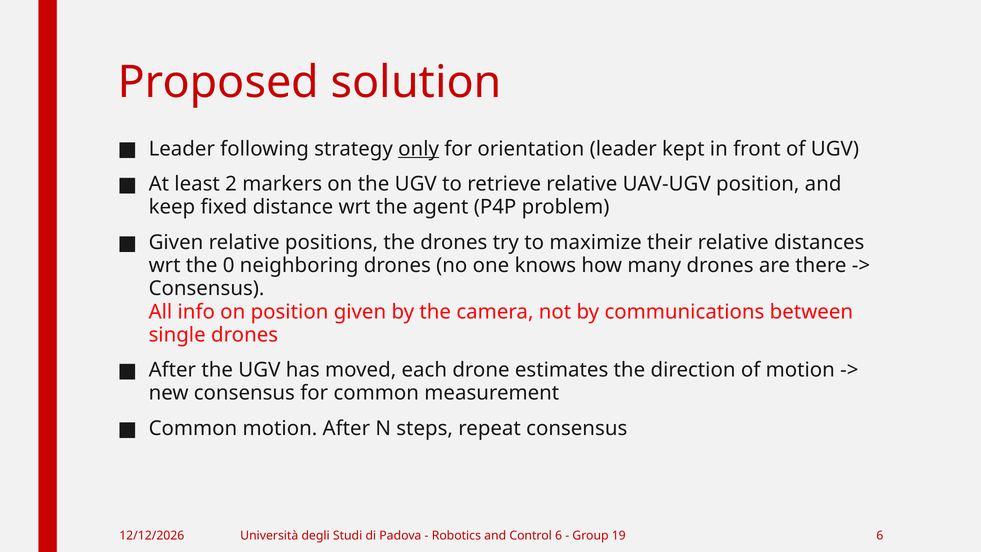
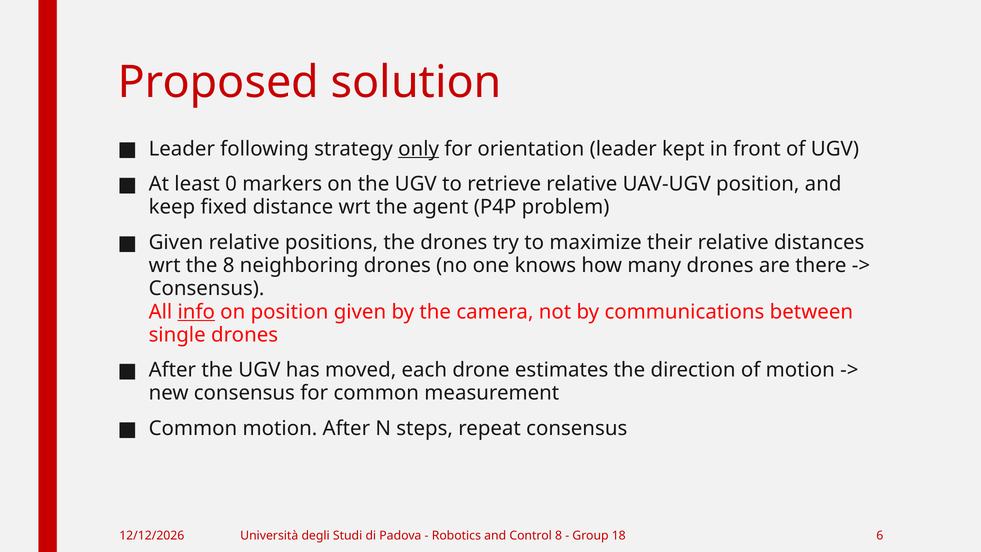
2: 2 -> 0
the 0: 0 -> 8
info underline: none -> present
Control 6: 6 -> 8
19: 19 -> 18
